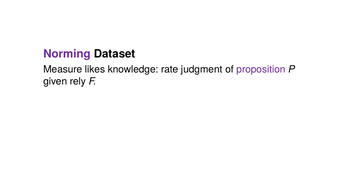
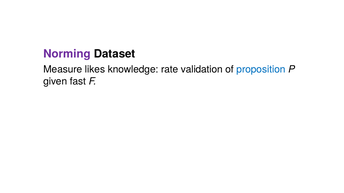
judgment: judgment -> validation
proposition colour: purple -> blue
rely: rely -> fast
